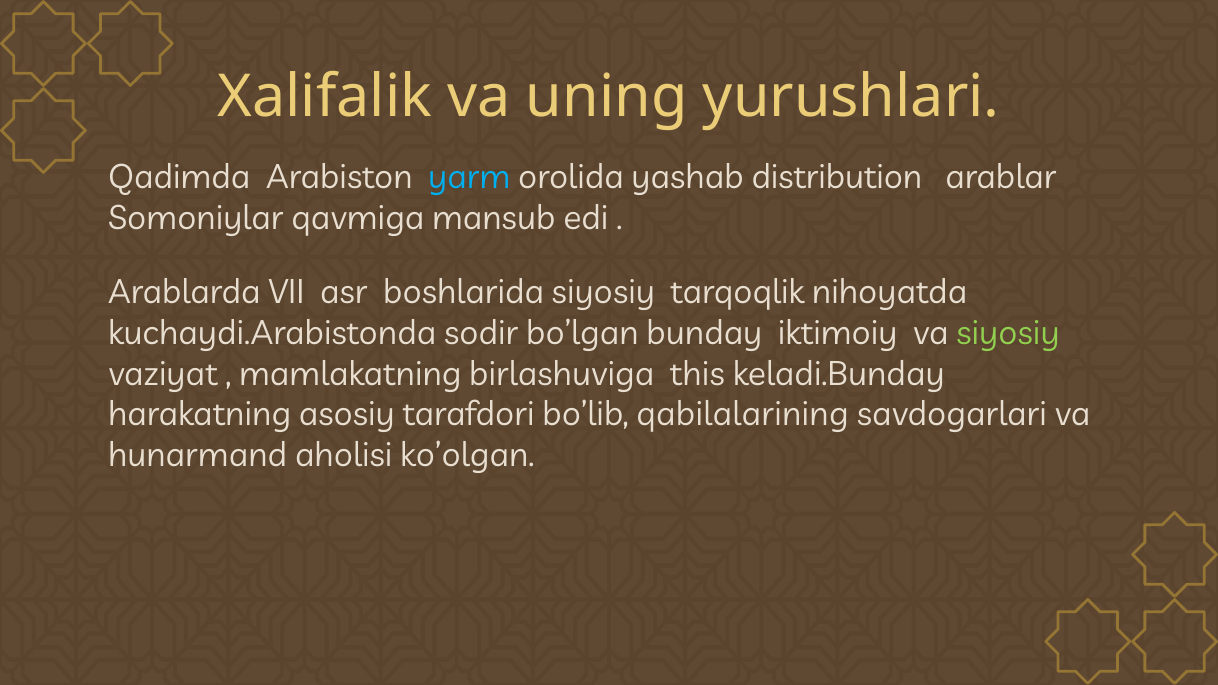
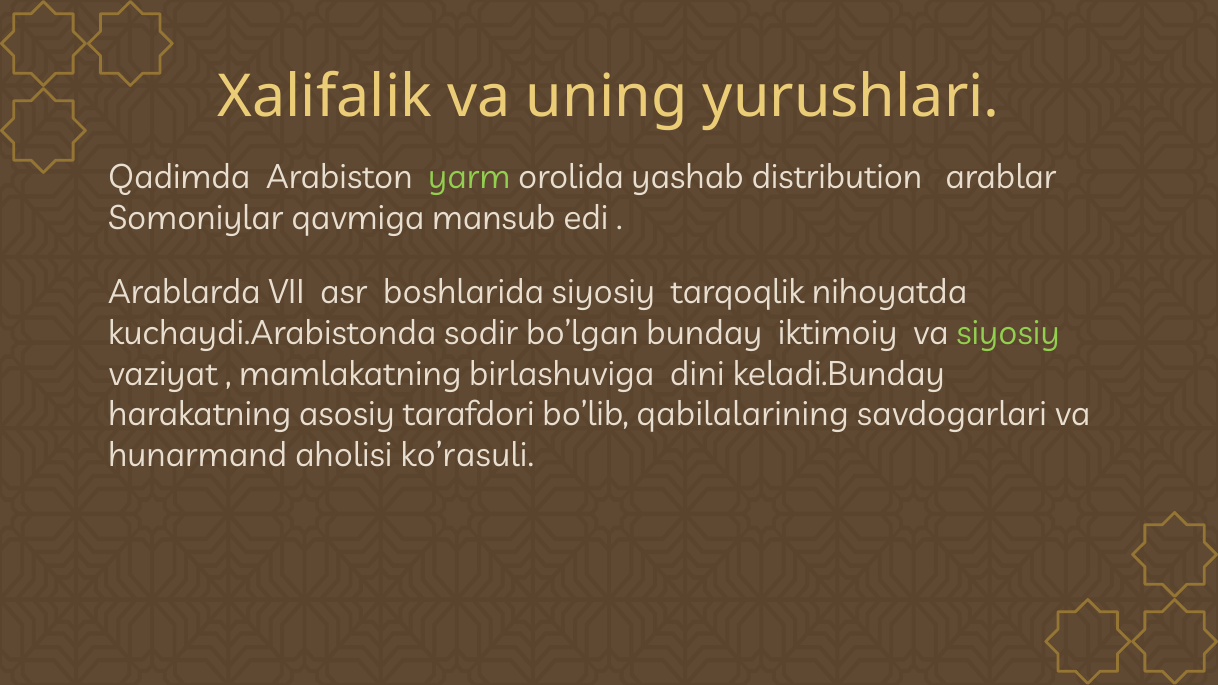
yarm colour: light blue -> light green
this: this -> dini
ko’olgan: ko’olgan -> ko’rasuli
